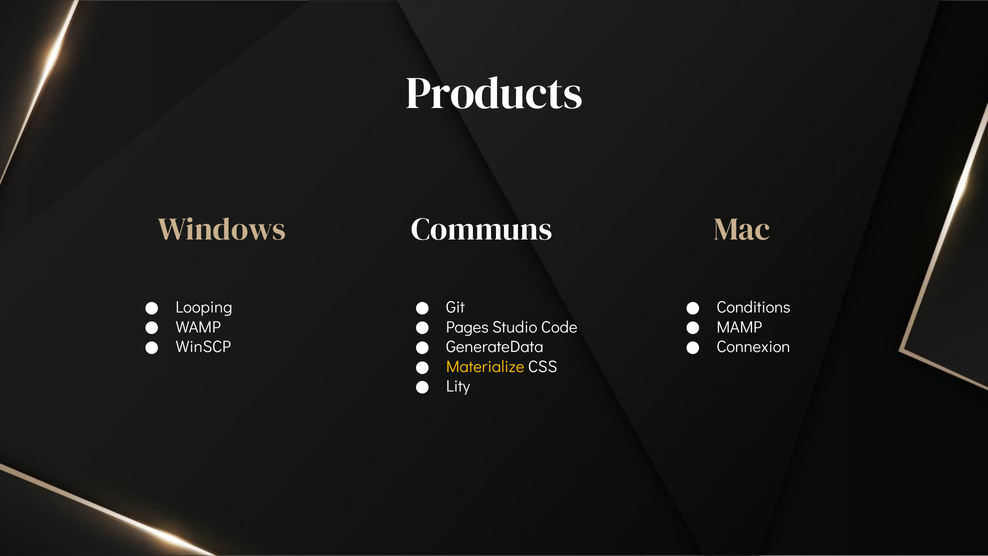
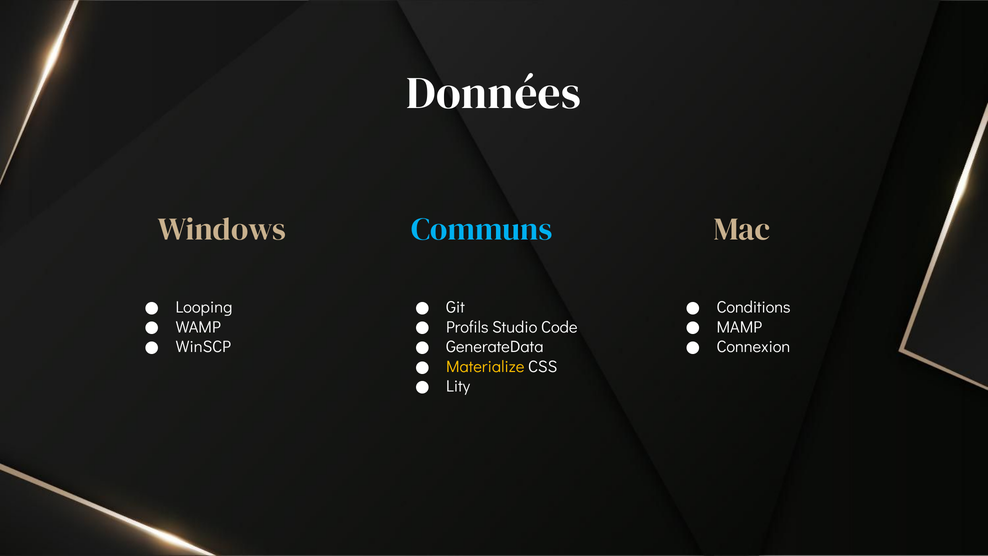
Products: Products -> Données
Communs colour: white -> light blue
Pages: Pages -> Profils
